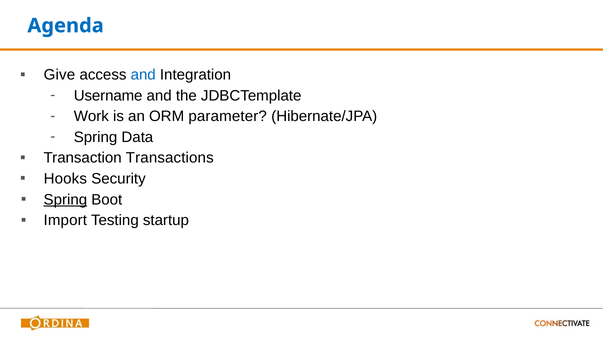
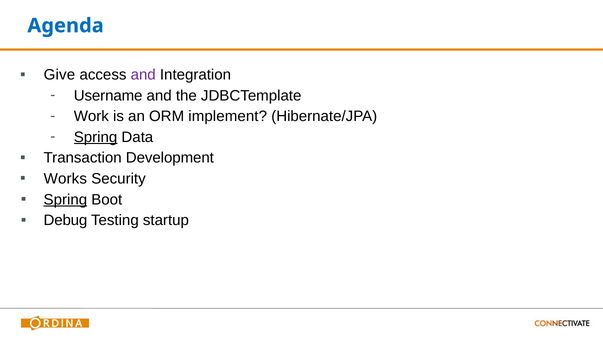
and at (143, 75) colour: blue -> purple
parameter: parameter -> implement
Spring at (96, 137) underline: none -> present
Transactions: Transactions -> Development
Hooks: Hooks -> Works
Import: Import -> Debug
